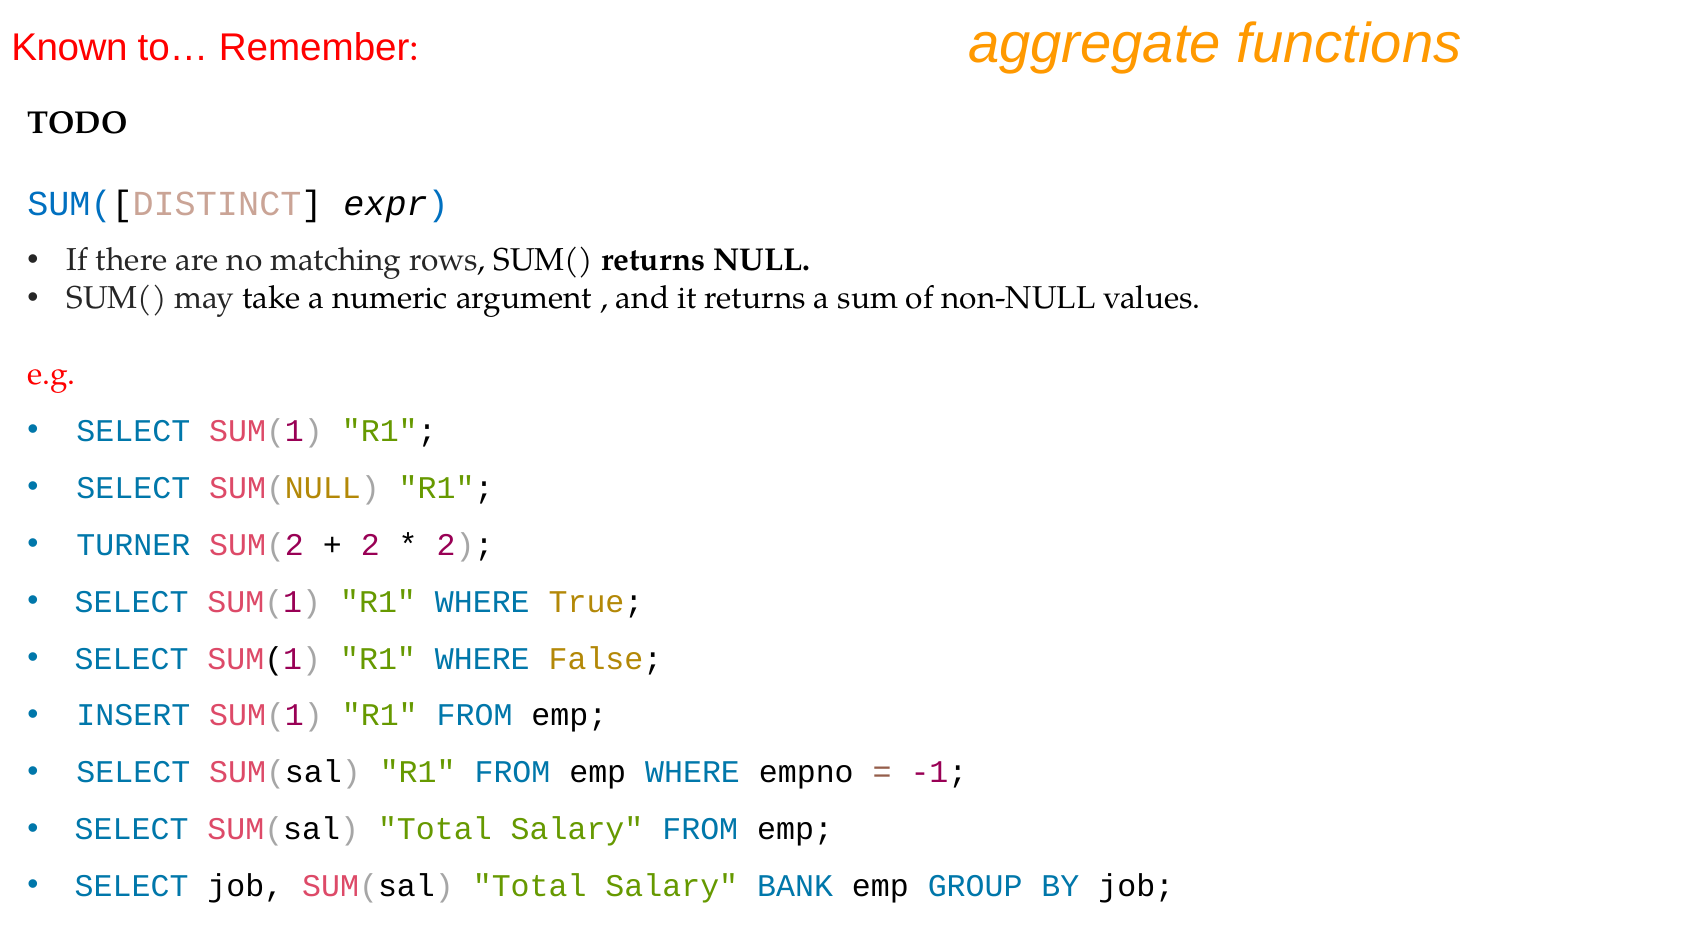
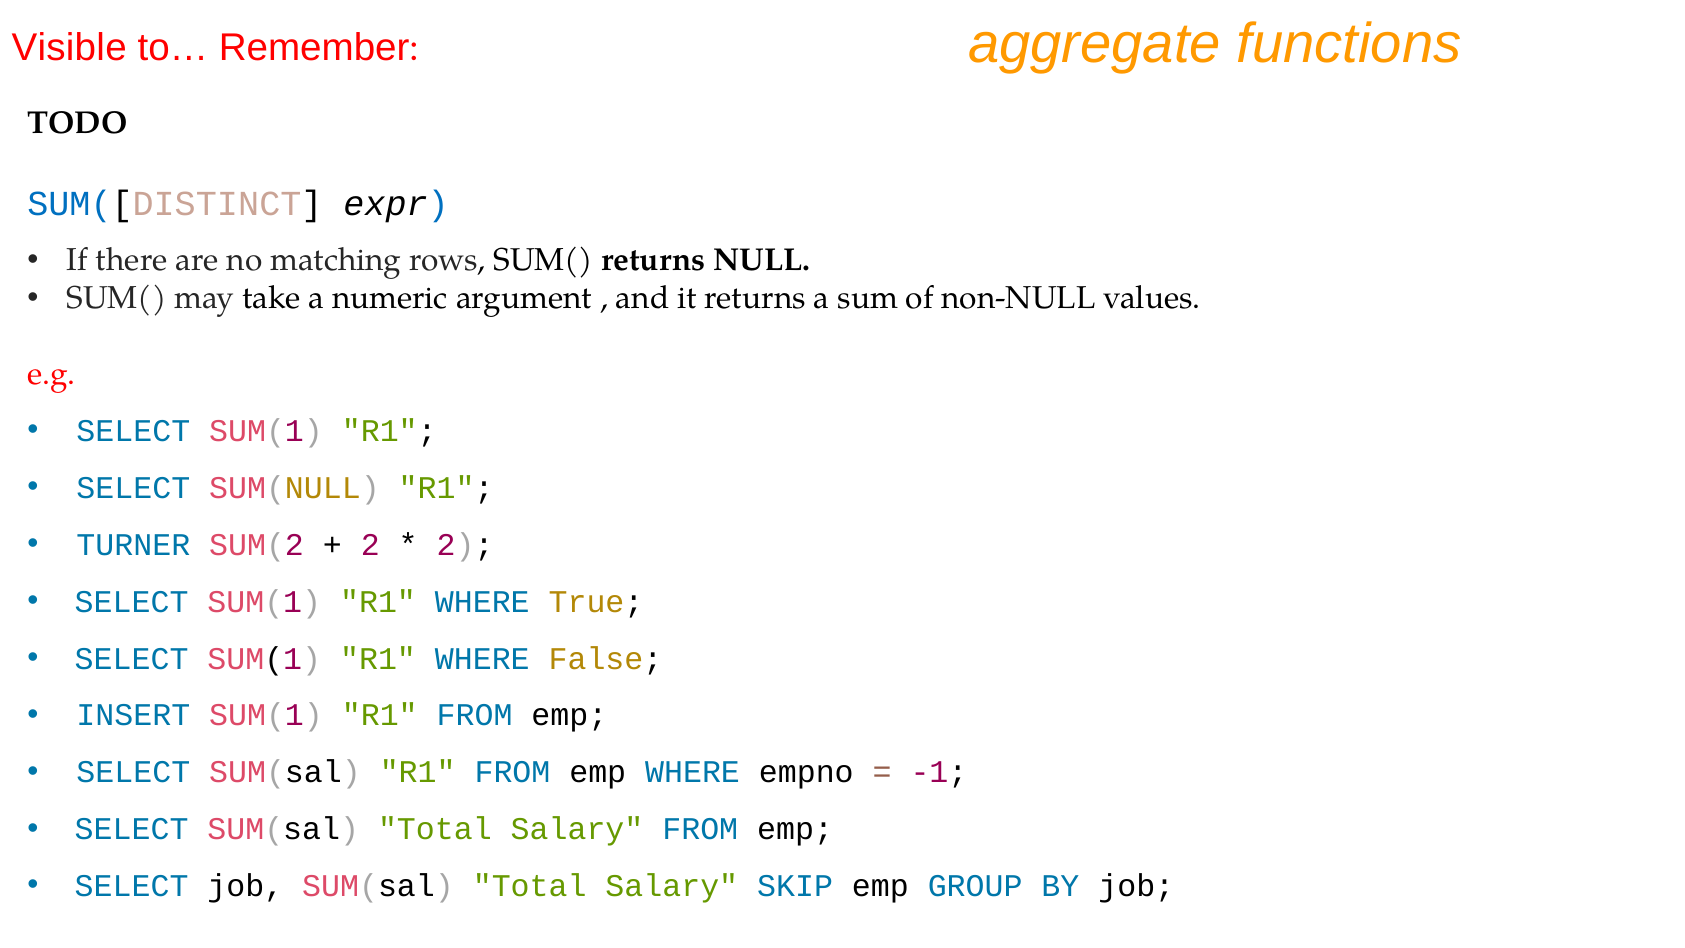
Known: Known -> Visible
BANK: BANK -> SKIP
